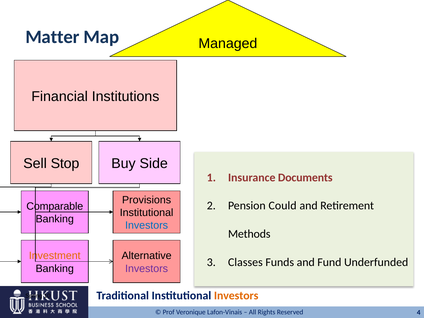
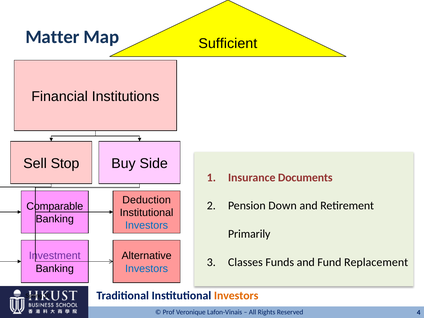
Managed: Managed -> Sufficient
Provisions: Provisions -> Deduction
Could: Could -> Down
Methods: Methods -> Primarily
Investment colour: orange -> purple
Underfunded: Underfunded -> Replacement
Investors at (147, 269) colour: purple -> blue
